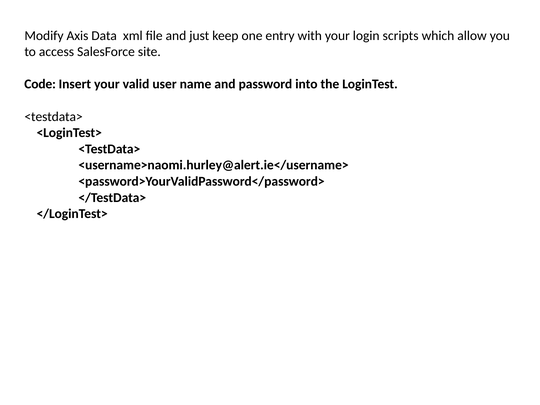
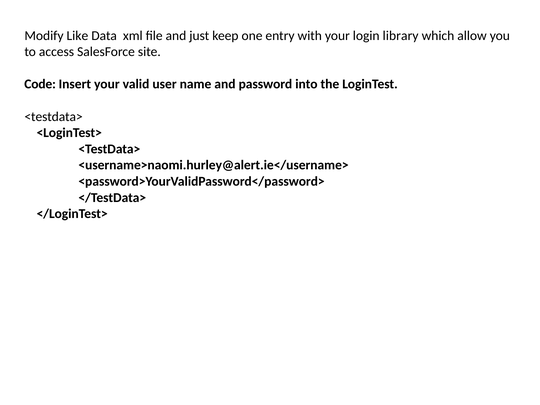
Axis: Axis -> Like
scripts: scripts -> library
